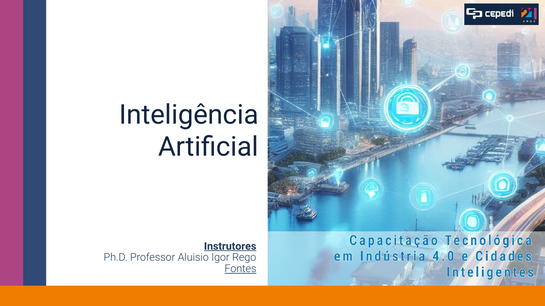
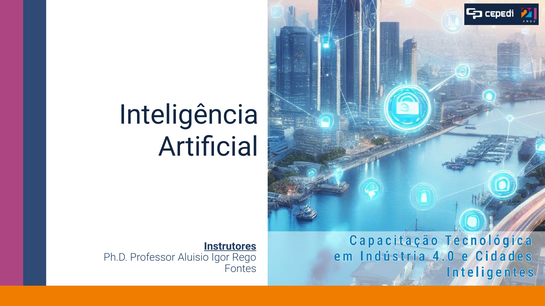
Fontes underline: present -> none
